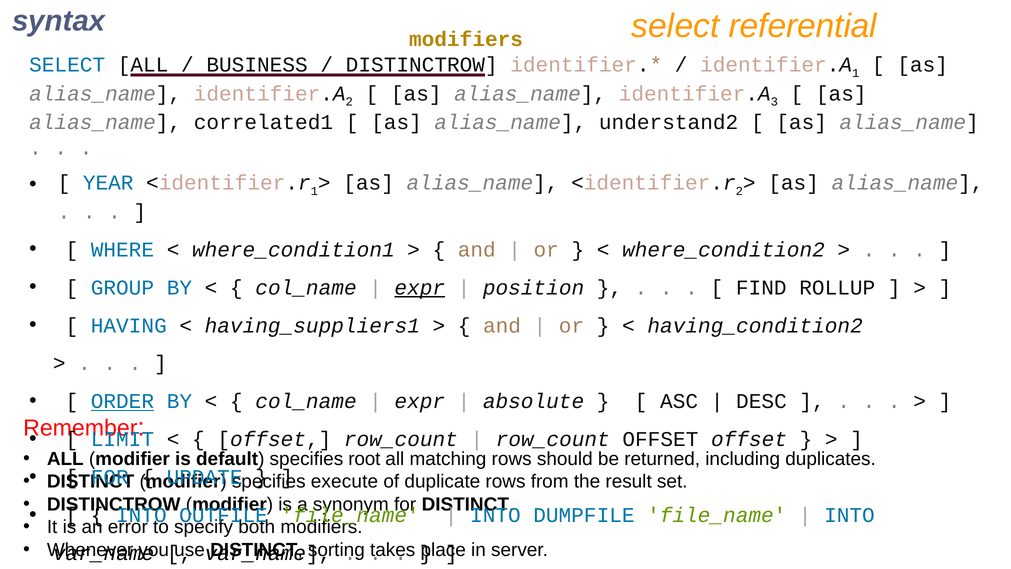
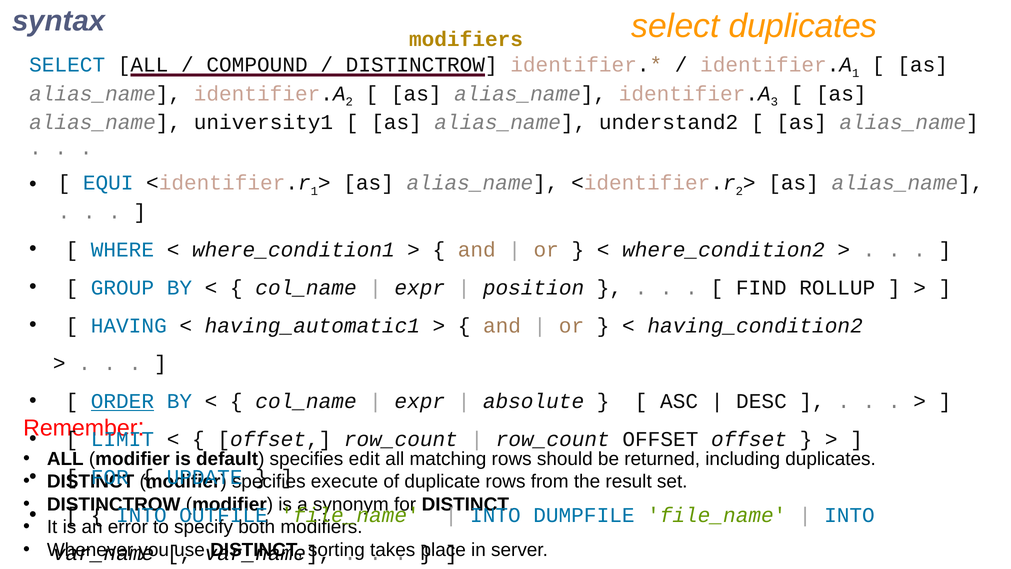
select referential: referential -> duplicates
BUSINESS: BUSINESS -> COMPOUND
correlated1: correlated1 -> university1
YEAR: YEAR -> EQUI
expr at (420, 287) underline: present -> none
having_suppliers1: having_suppliers1 -> having_automatic1
root: root -> edit
